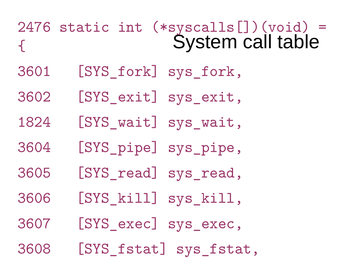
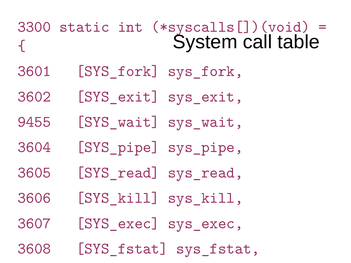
2476: 2476 -> 3300
1824: 1824 -> 9455
